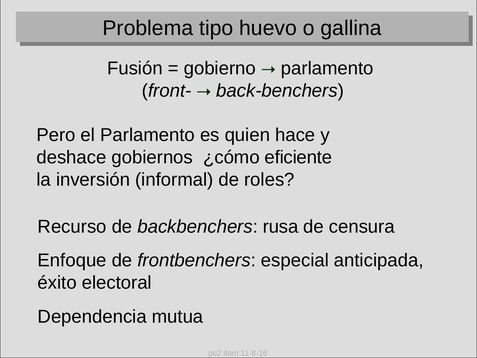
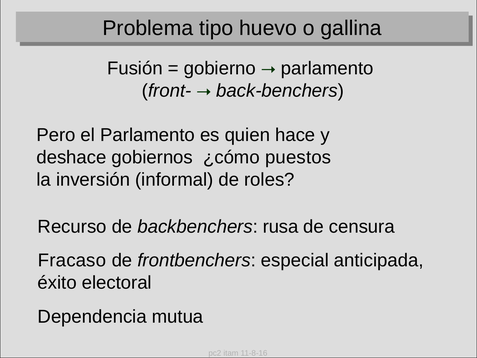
eficiente: eficiente -> puestos
Enfoque: Enfoque -> Fracaso
